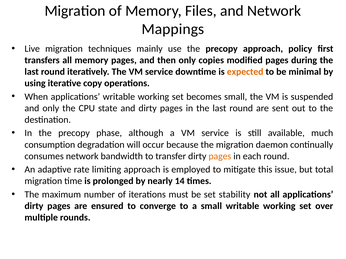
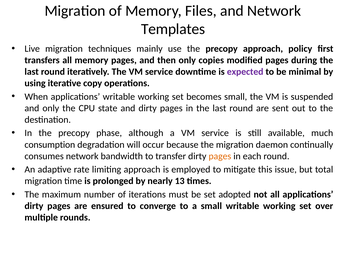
Mappings: Mappings -> Templates
expected colour: orange -> purple
14: 14 -> 13
stability: stability -> adopted
